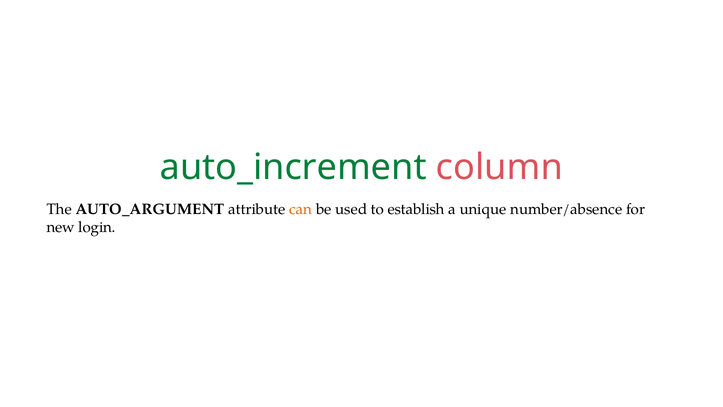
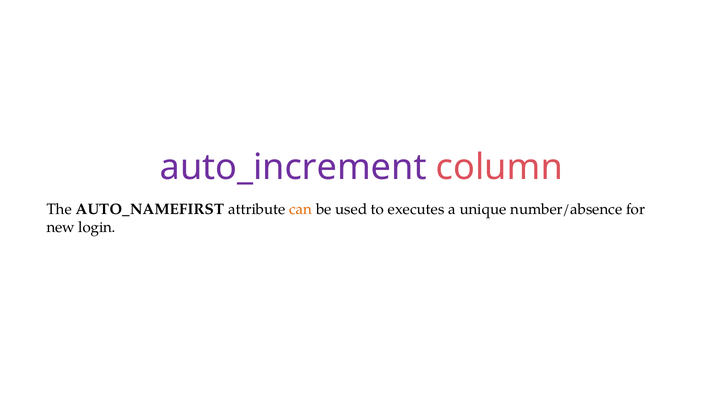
auto_increment colour: green -> purple
AUTO_ARGUMENT: AUTO_ARGUMENT -> AUTO_NAMEFIRST
establish: establish -> executes
